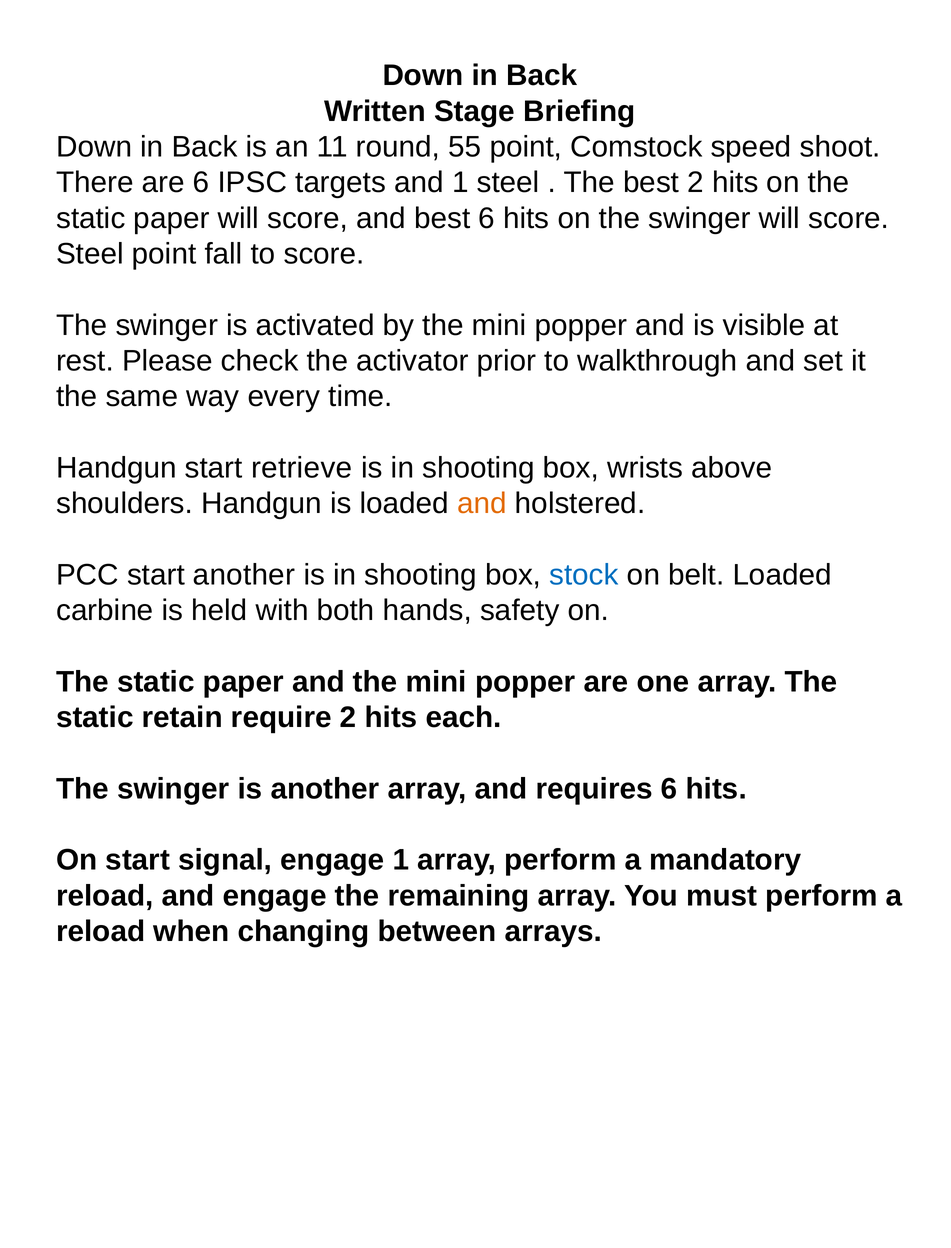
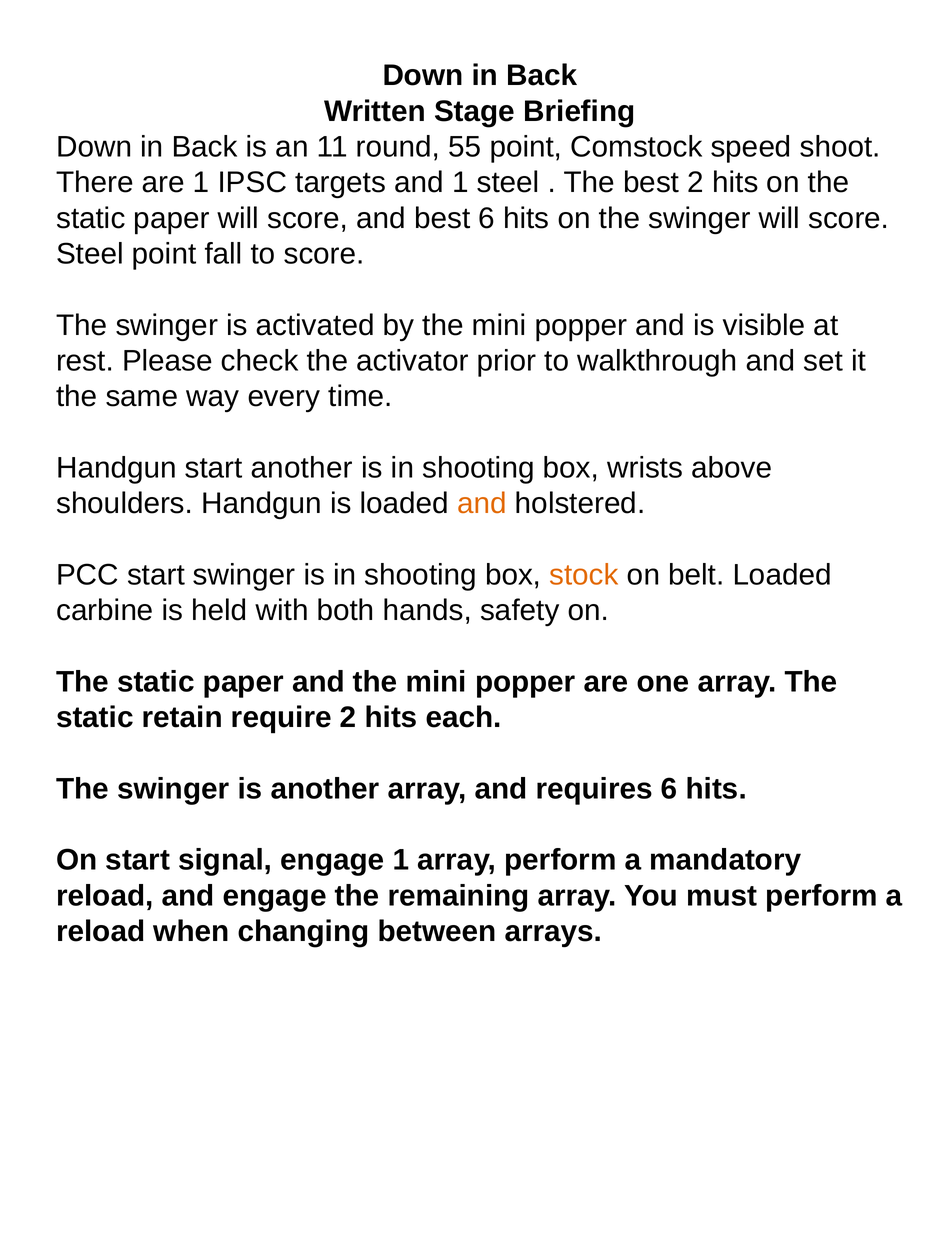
are 6: 6 -> 1
start retrieve: retrieve -> another
start another: another -> swinger
stock colour: blue -> orange
